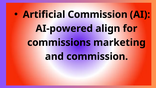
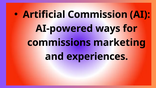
align: align -> ways
and commission: commission -> experiences
